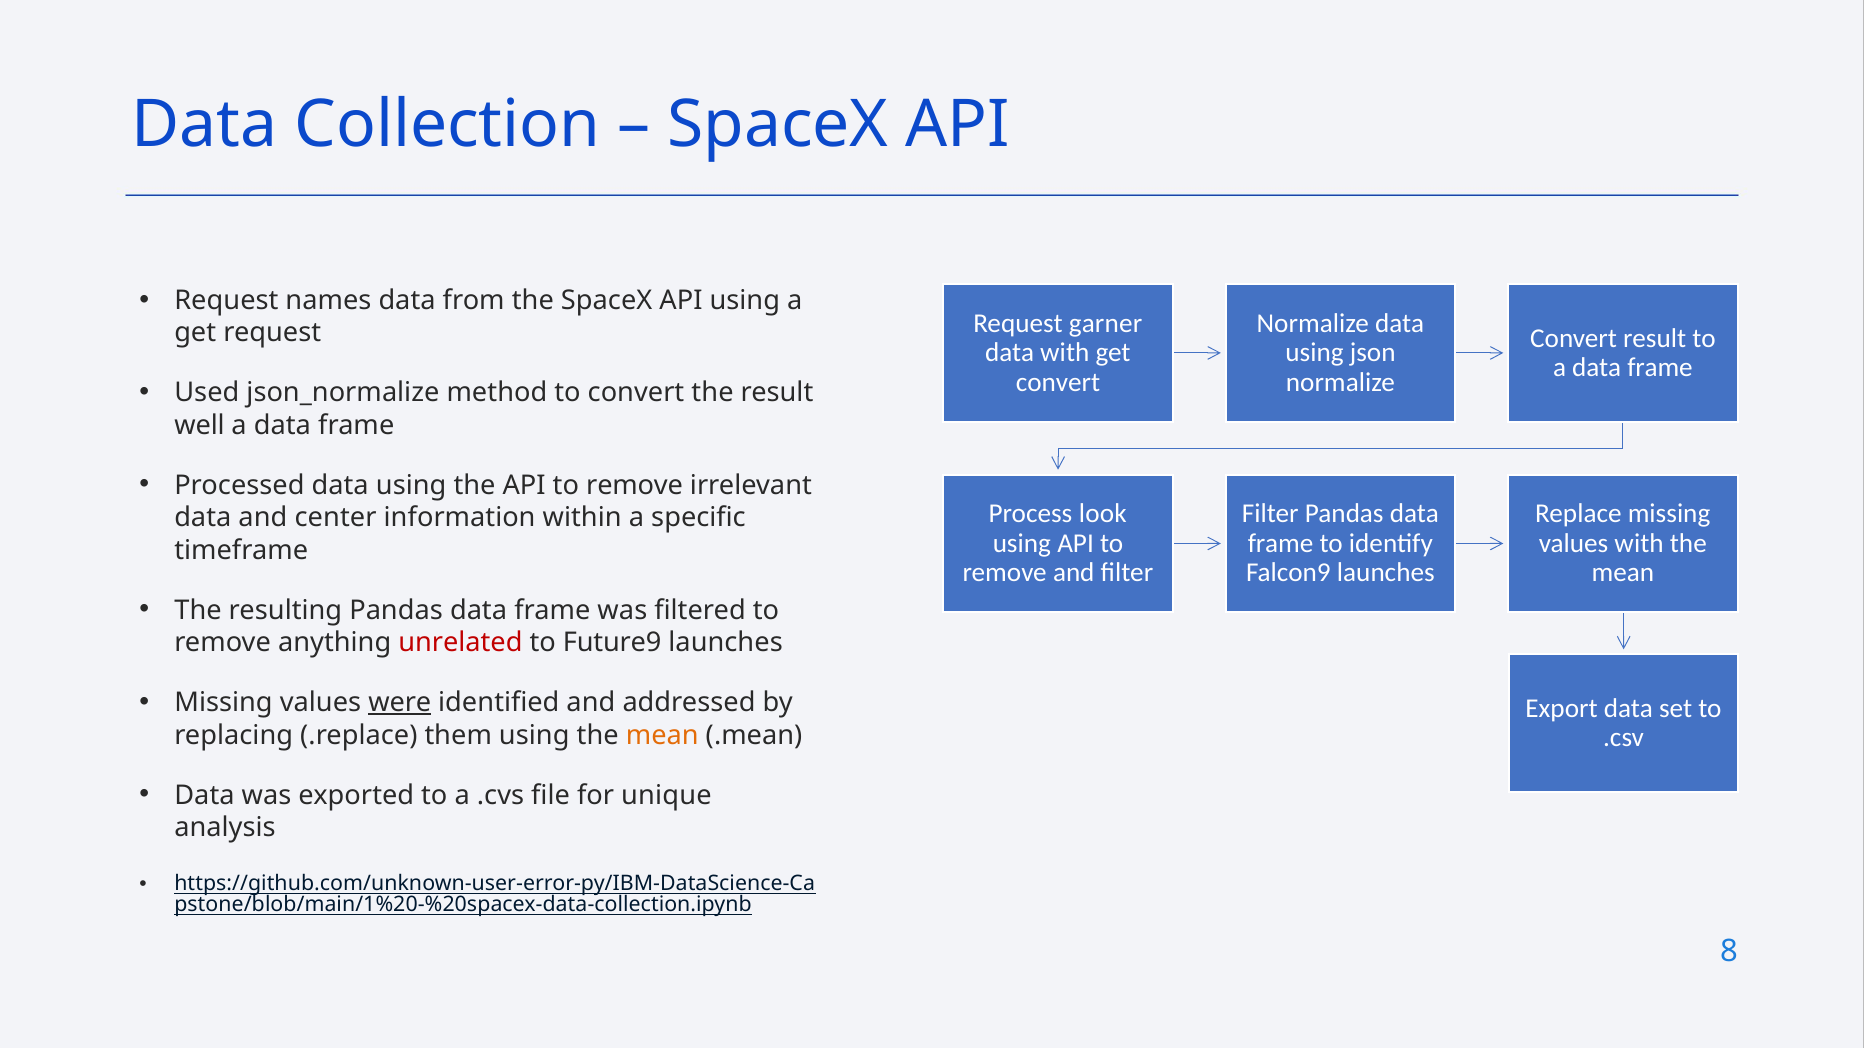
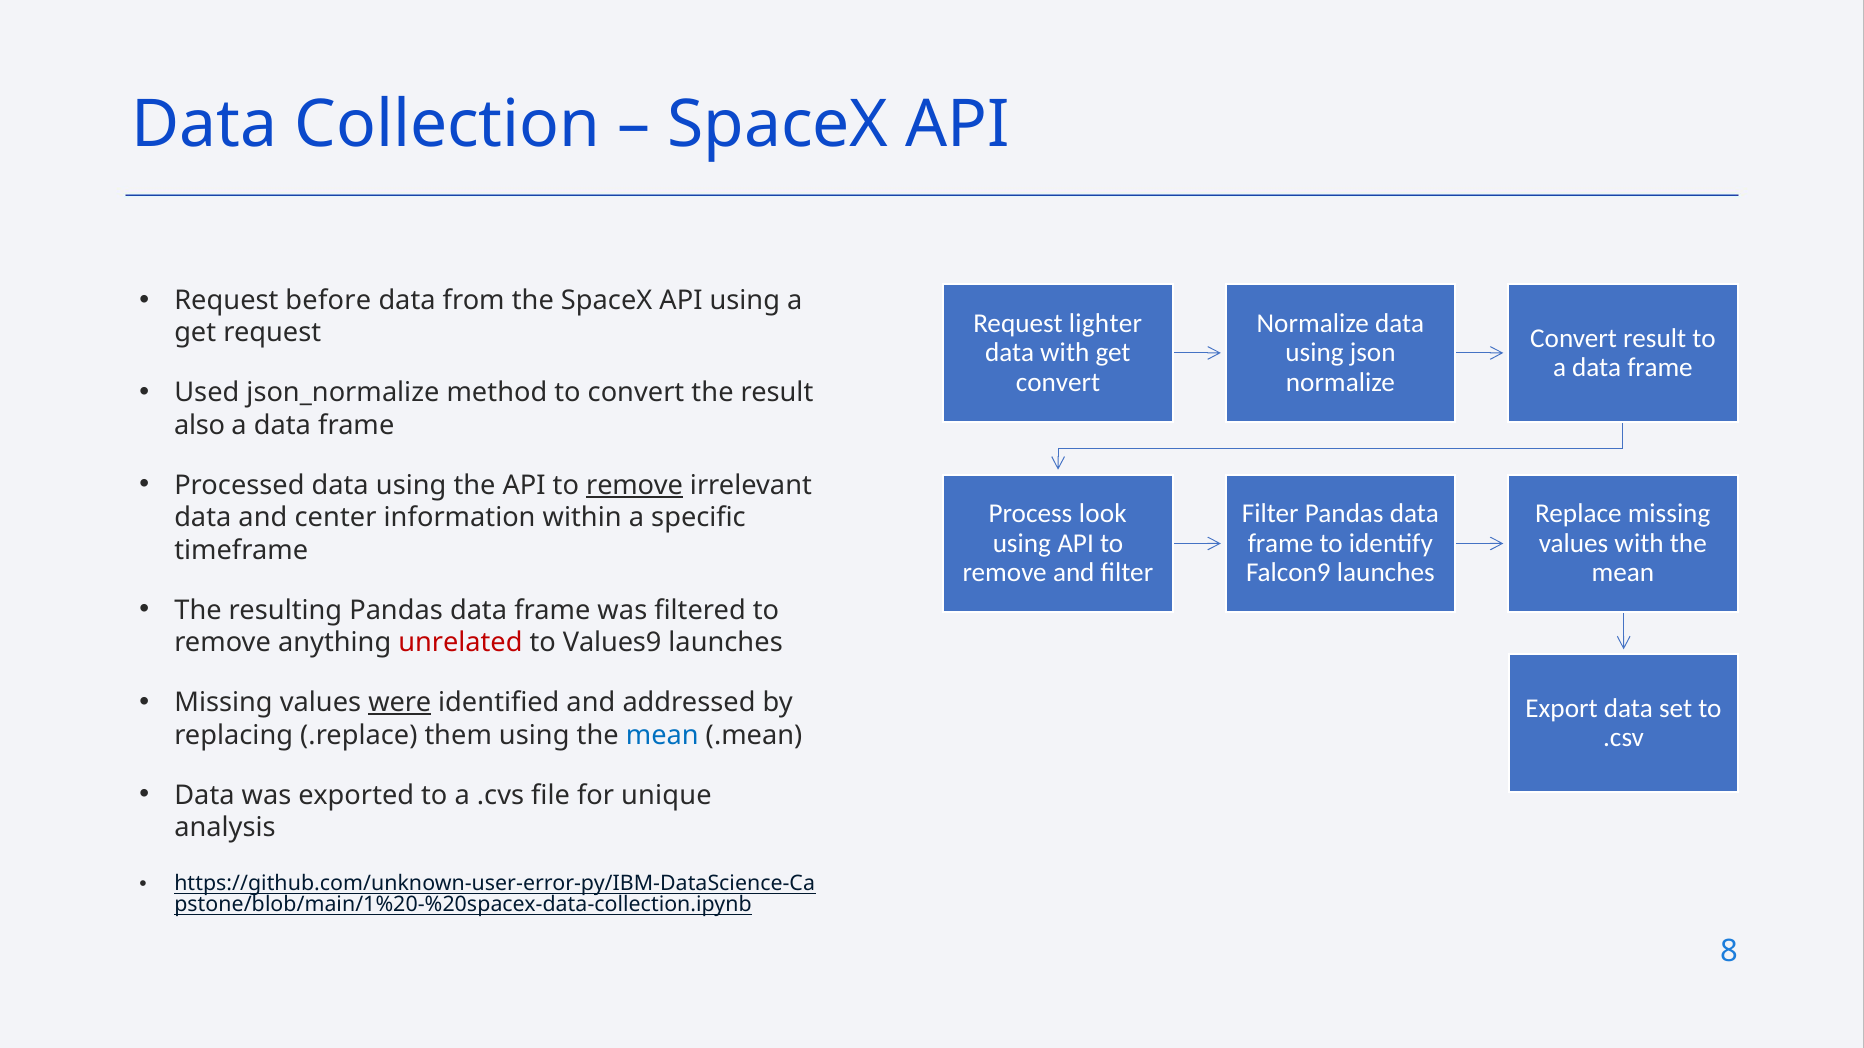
names: names -> before
garner: garner -> lighter
well: well -> also
remove at (635, 485) underline: none -> present
Future9: Future9 -> Values9
mean at (662, 736) colour: orange -> blue
